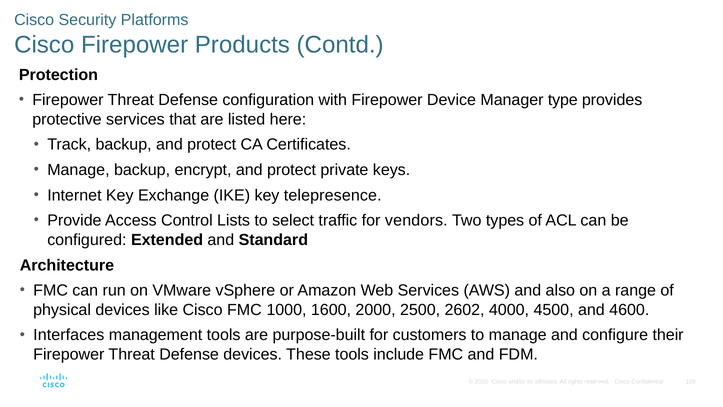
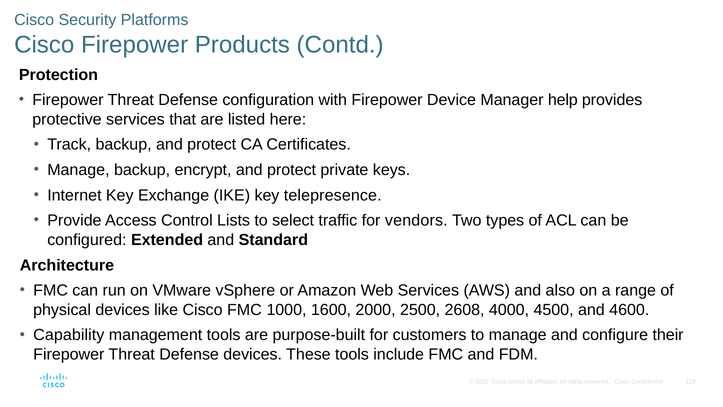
type: type -> help
2602: 2602 -> 2608
Interfaces: Interfaces -> Capability
